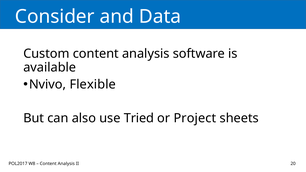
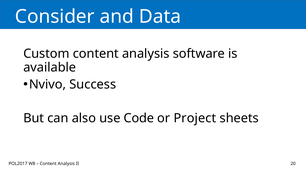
Flexible: Flexible -> Success
Tried: Tried -> Code
